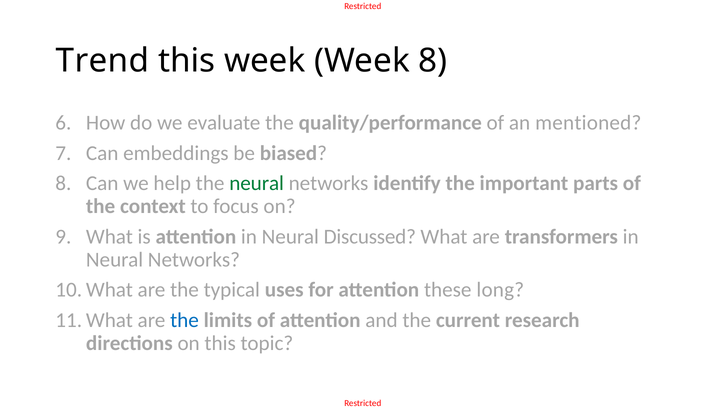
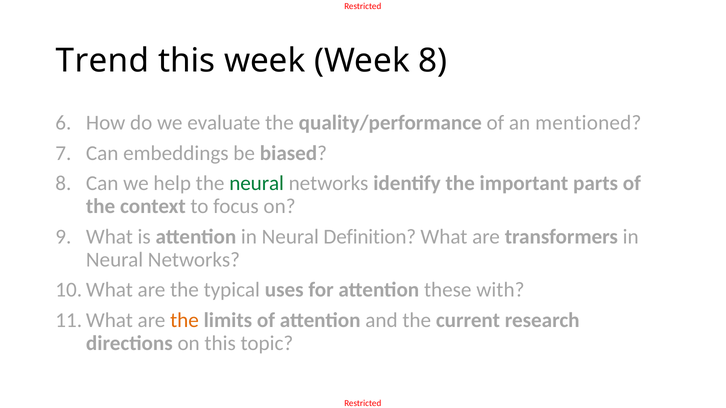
Discussed: Discussed -> Definition
long: long -> with
the at (185, 321) colour: blue -> orange
